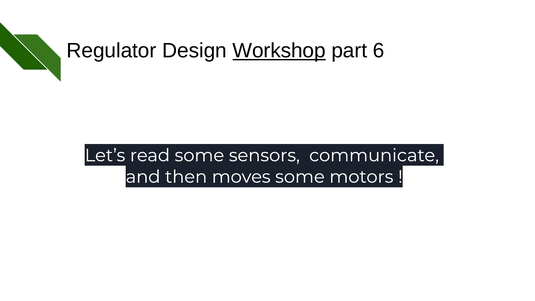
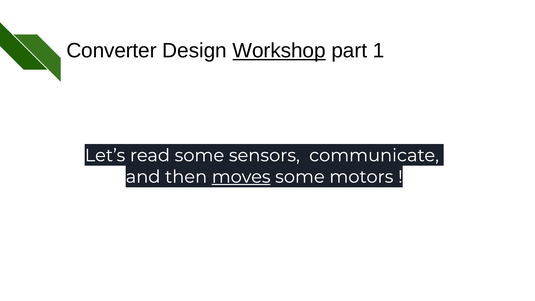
Regulator: Regulator -> Converter
6: 6 -> 1
moves underline: none -> present
